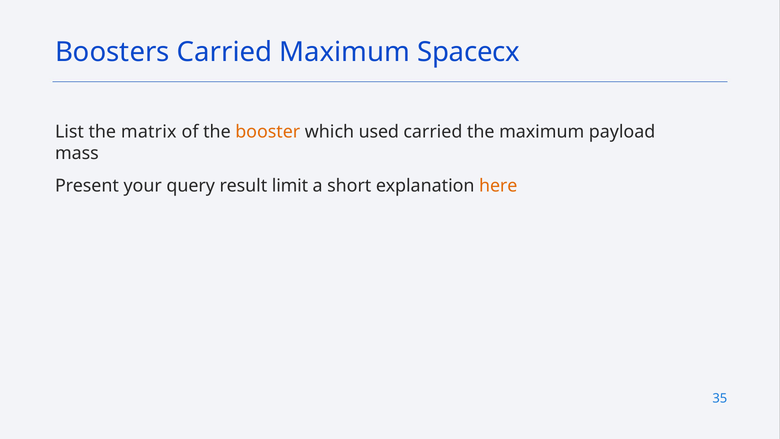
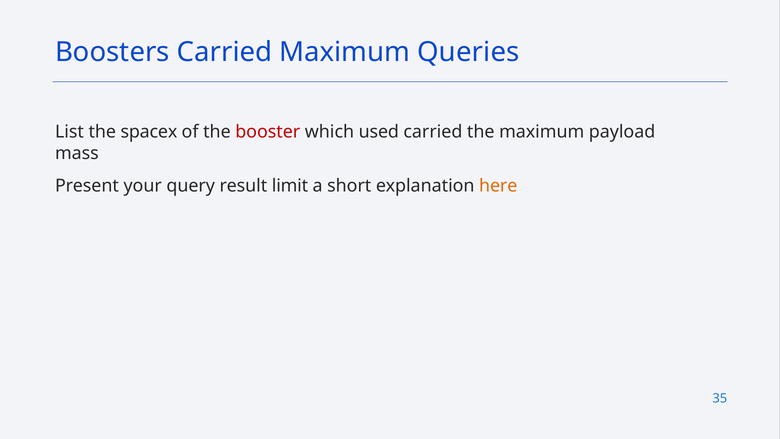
Spacecx: Spacecx -> Queries
matrix: matrix -> spacex
booster colour: orange -> red
